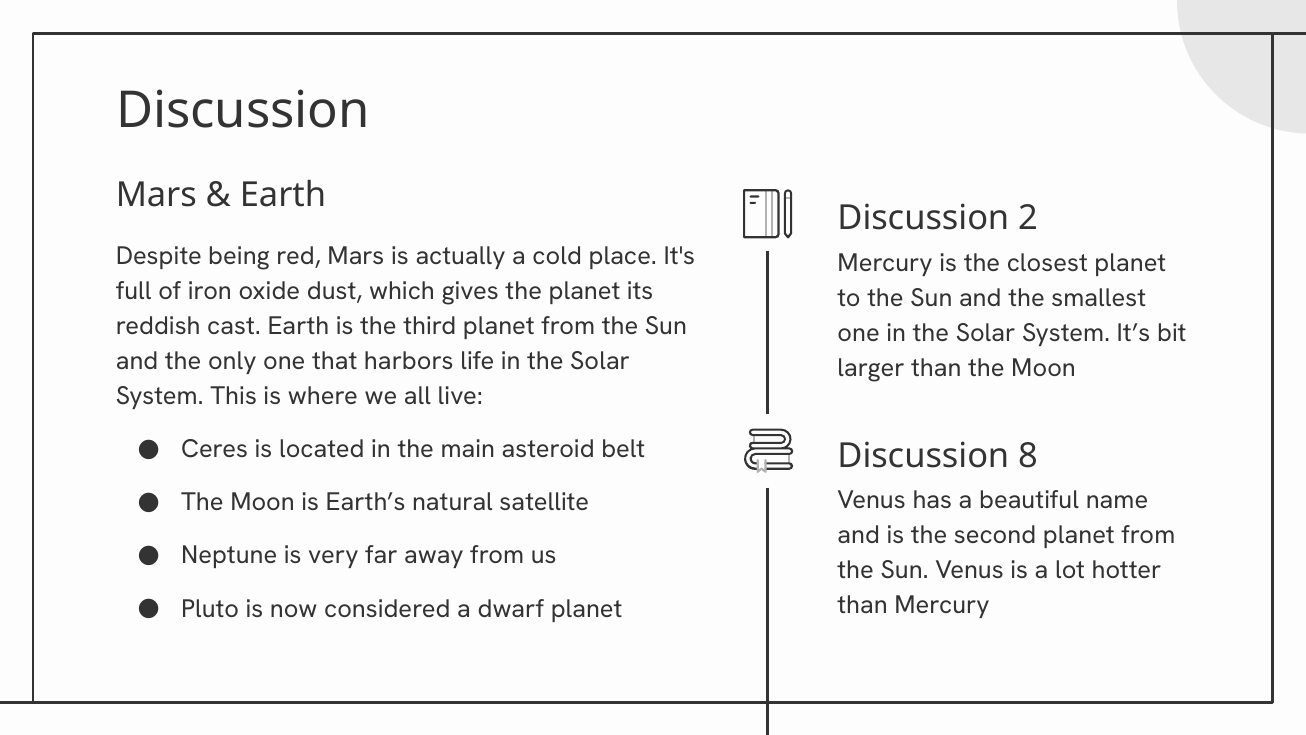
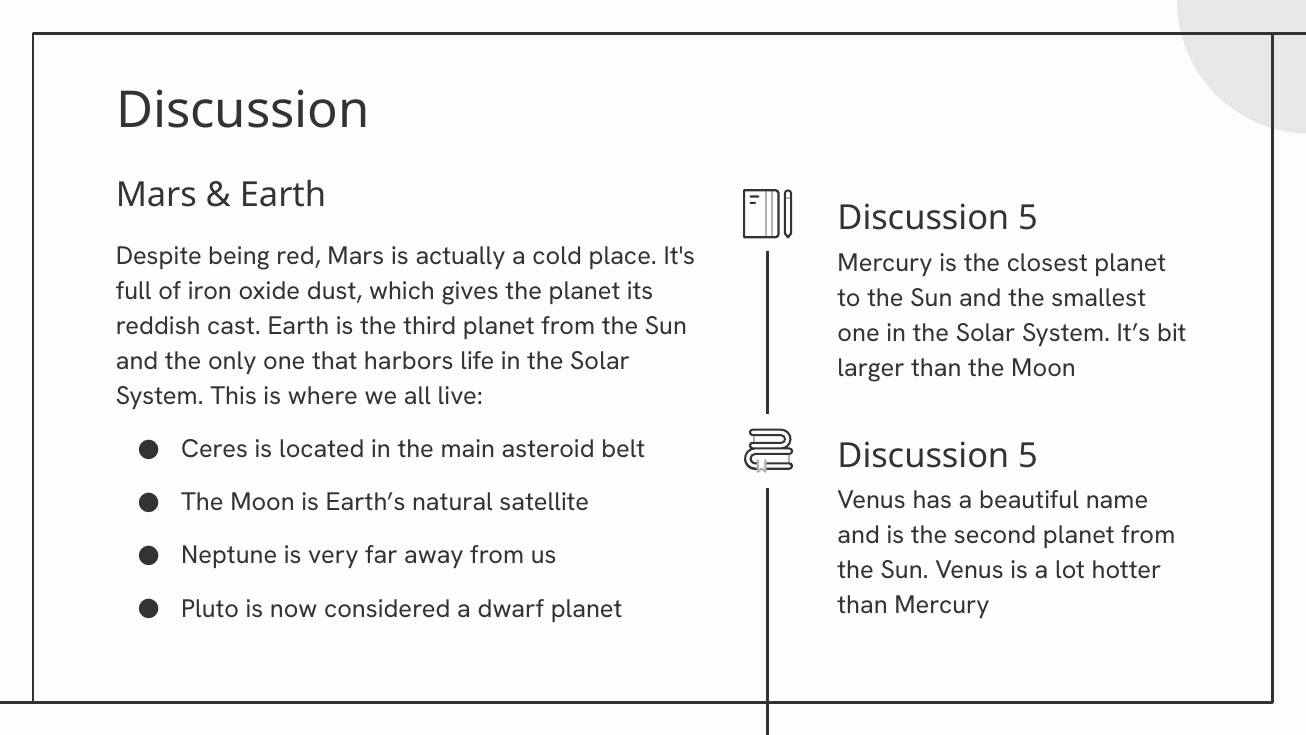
2 at (1028, 218): 2 -> 5
8 at (1028, 456): 8 -> 5
